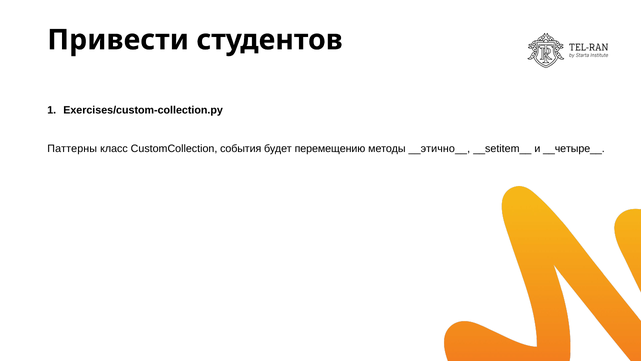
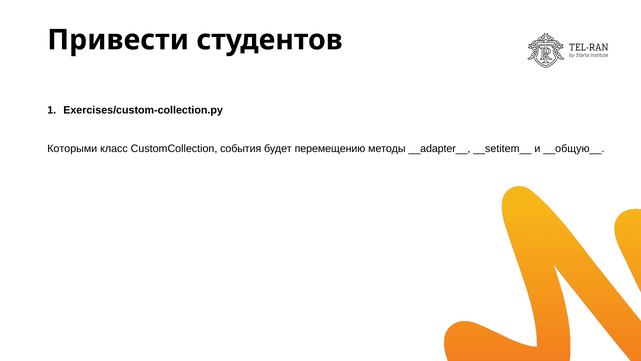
Паттерны: Паттерны -> Которыми
__этично__: __этично__ -> __adapter__
__четыре__: __четыре__ -> __общую__
